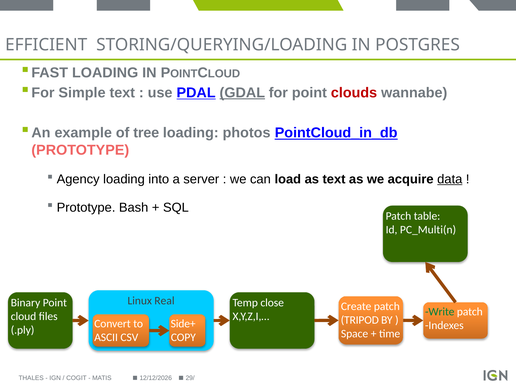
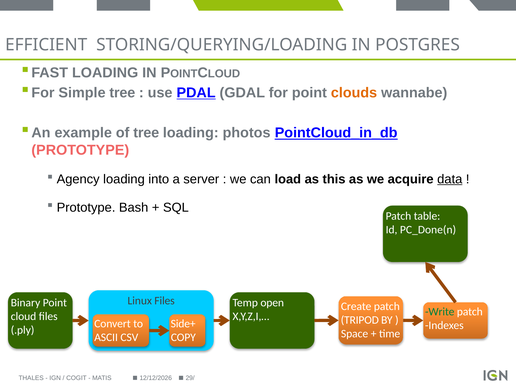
Simple text: text -> tree
GDAL underline: present -> none
clouds colour: red -> orange
as text: text -> this
PC_Multi(n: PC_Multi(n -> PC_Done(n
Linux Real: Real -> Files
close: close -> open
